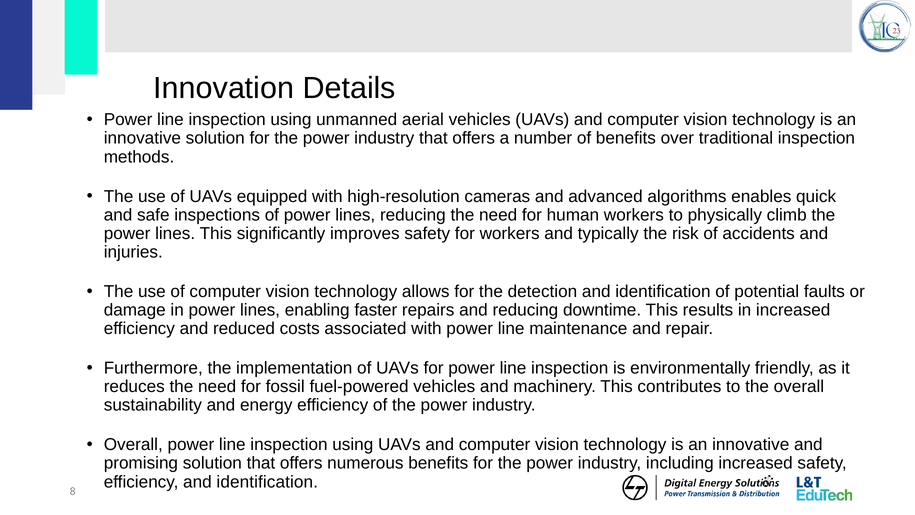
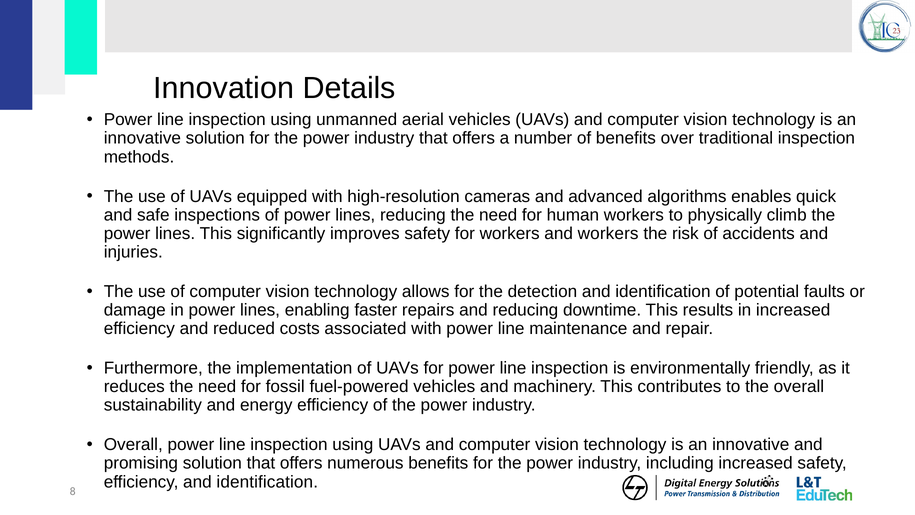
and typically: typically -> workers
